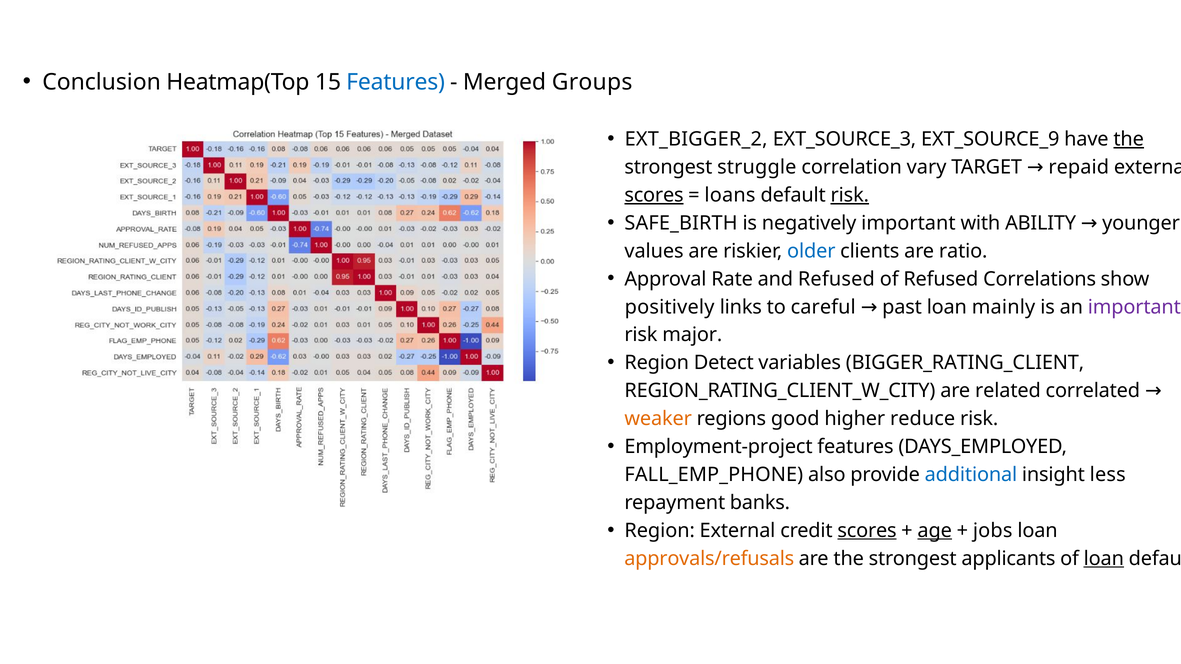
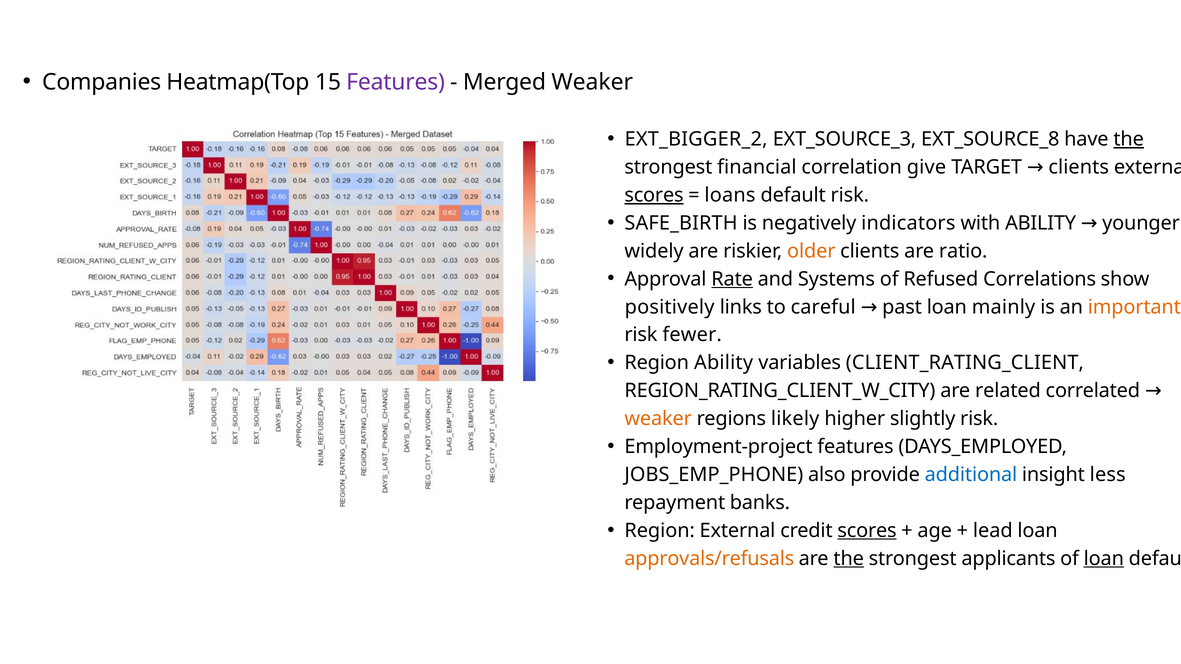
Conclusion: Conclusion -> Companies
Features at (396, 82) colour: blue -> purple
Merged Groups: Groups -> Weaker
EXT_SOURCE_9: EXT_SOURCE_9 -> EXT_SOURCE_8
struggle: struggle -> financial
vary: vary -> give
TARGET repaid: repaid -> clients
risk at (850, 195) underline: present -> none
negatively important: important -> indicators
values: values -> widely
older colour: blue -> orange
Rate underline: none -> present
and Refused: Refused -> Systems
important at (1134, 307) colour: purple -> orange
major: major -> fewer
Region Detect: Detect -> Ability
BIGGER_RATING_CLIENT: BIGGER_RATING_CLIENT -> CLIENT_RATING_CLIENT
good: good -> likely
reduce: reduce -> slightly
FALL_EMP_PHONE: FALL_EMP_PHONE -> JOBS_EMP_PHONE
age underline: present -> none
jobs: jobs -> lead
the at (849, 559) underline: none -> present
